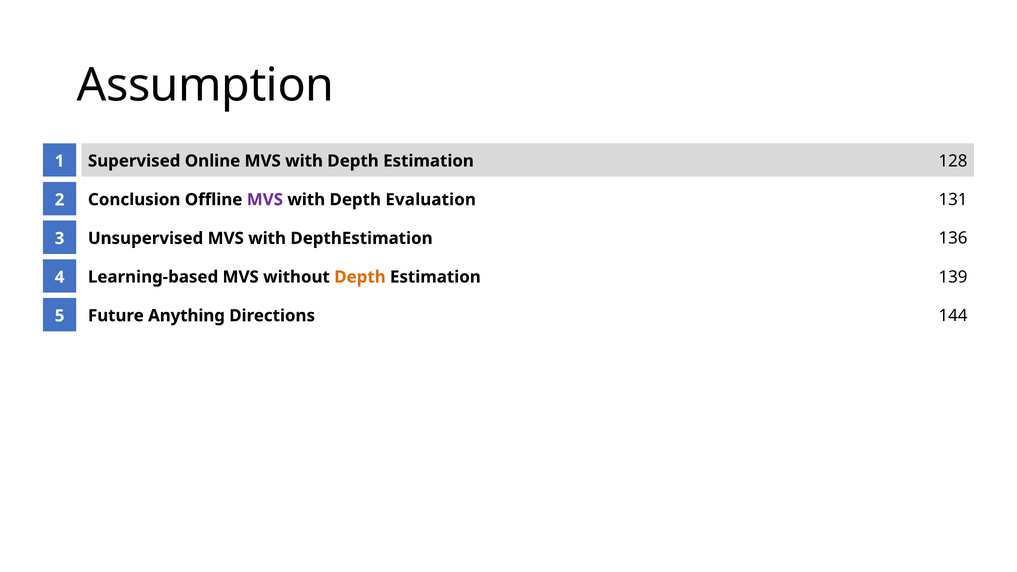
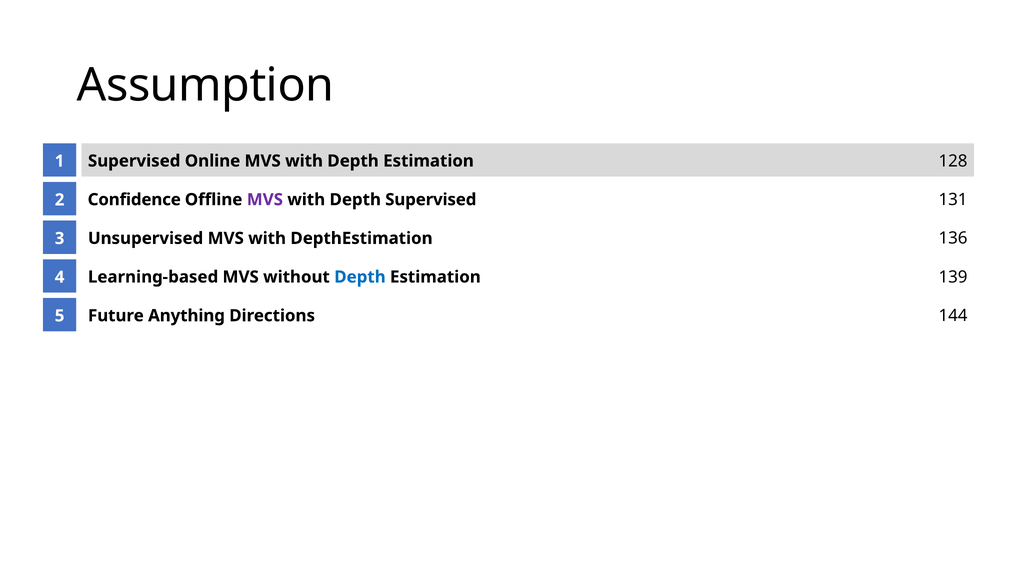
Conclusion: Conclusion -> Confidence
Depth Evaluation: Evaluation -> Supervised
Depth at (360, 277) colour: orange -> blue
